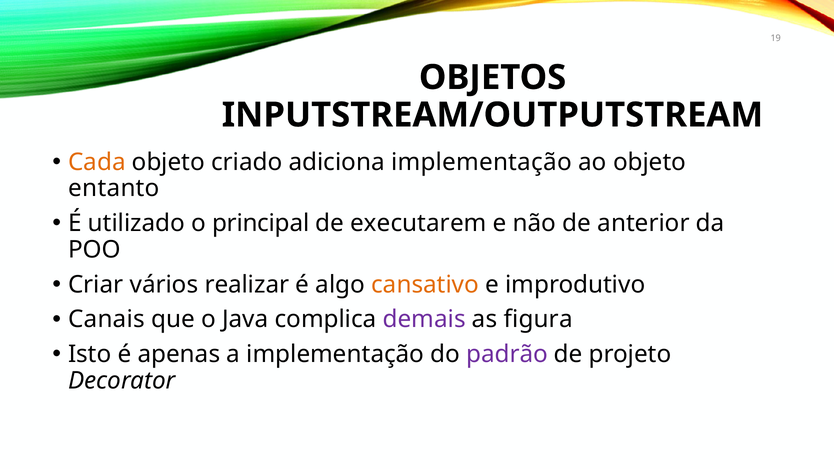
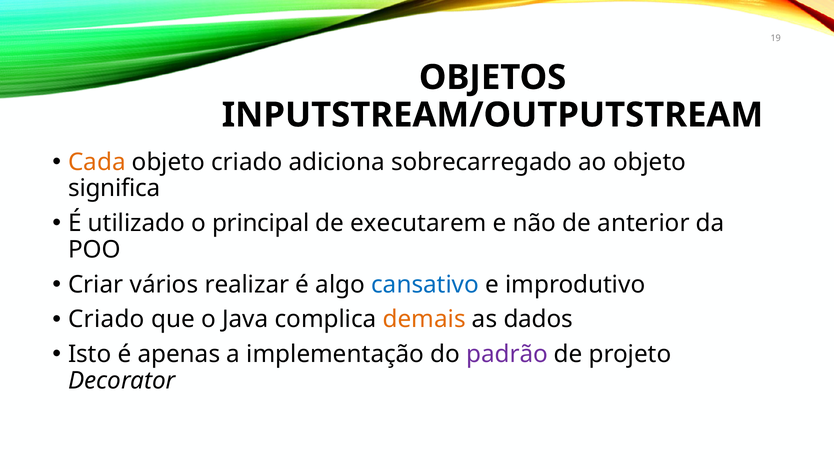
adiciona implementação: implementação -> sobrecarregado
entanto: entanto -> significa
cansativo colour: orange -> blue
Canais at (106, 320): Canais -> Criado
demais colour: purple -> orange
figura: figura -> dados
